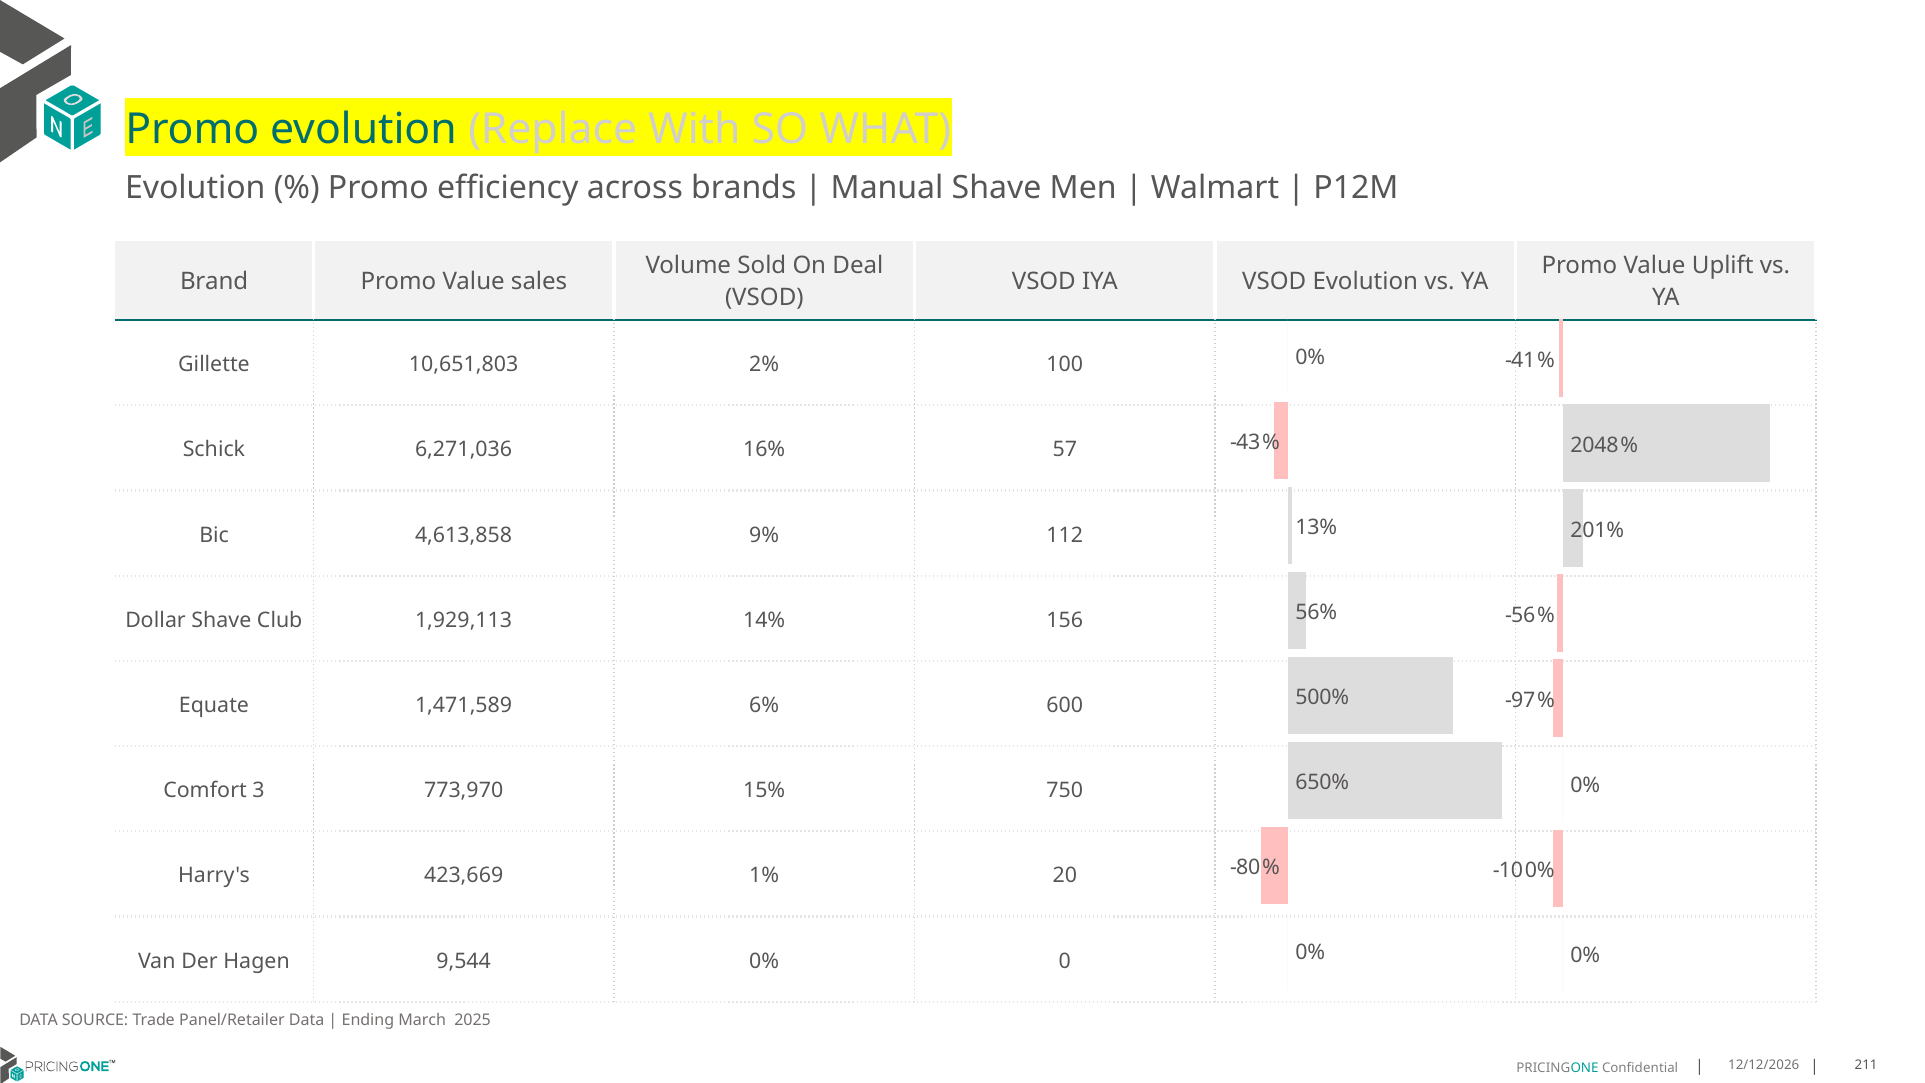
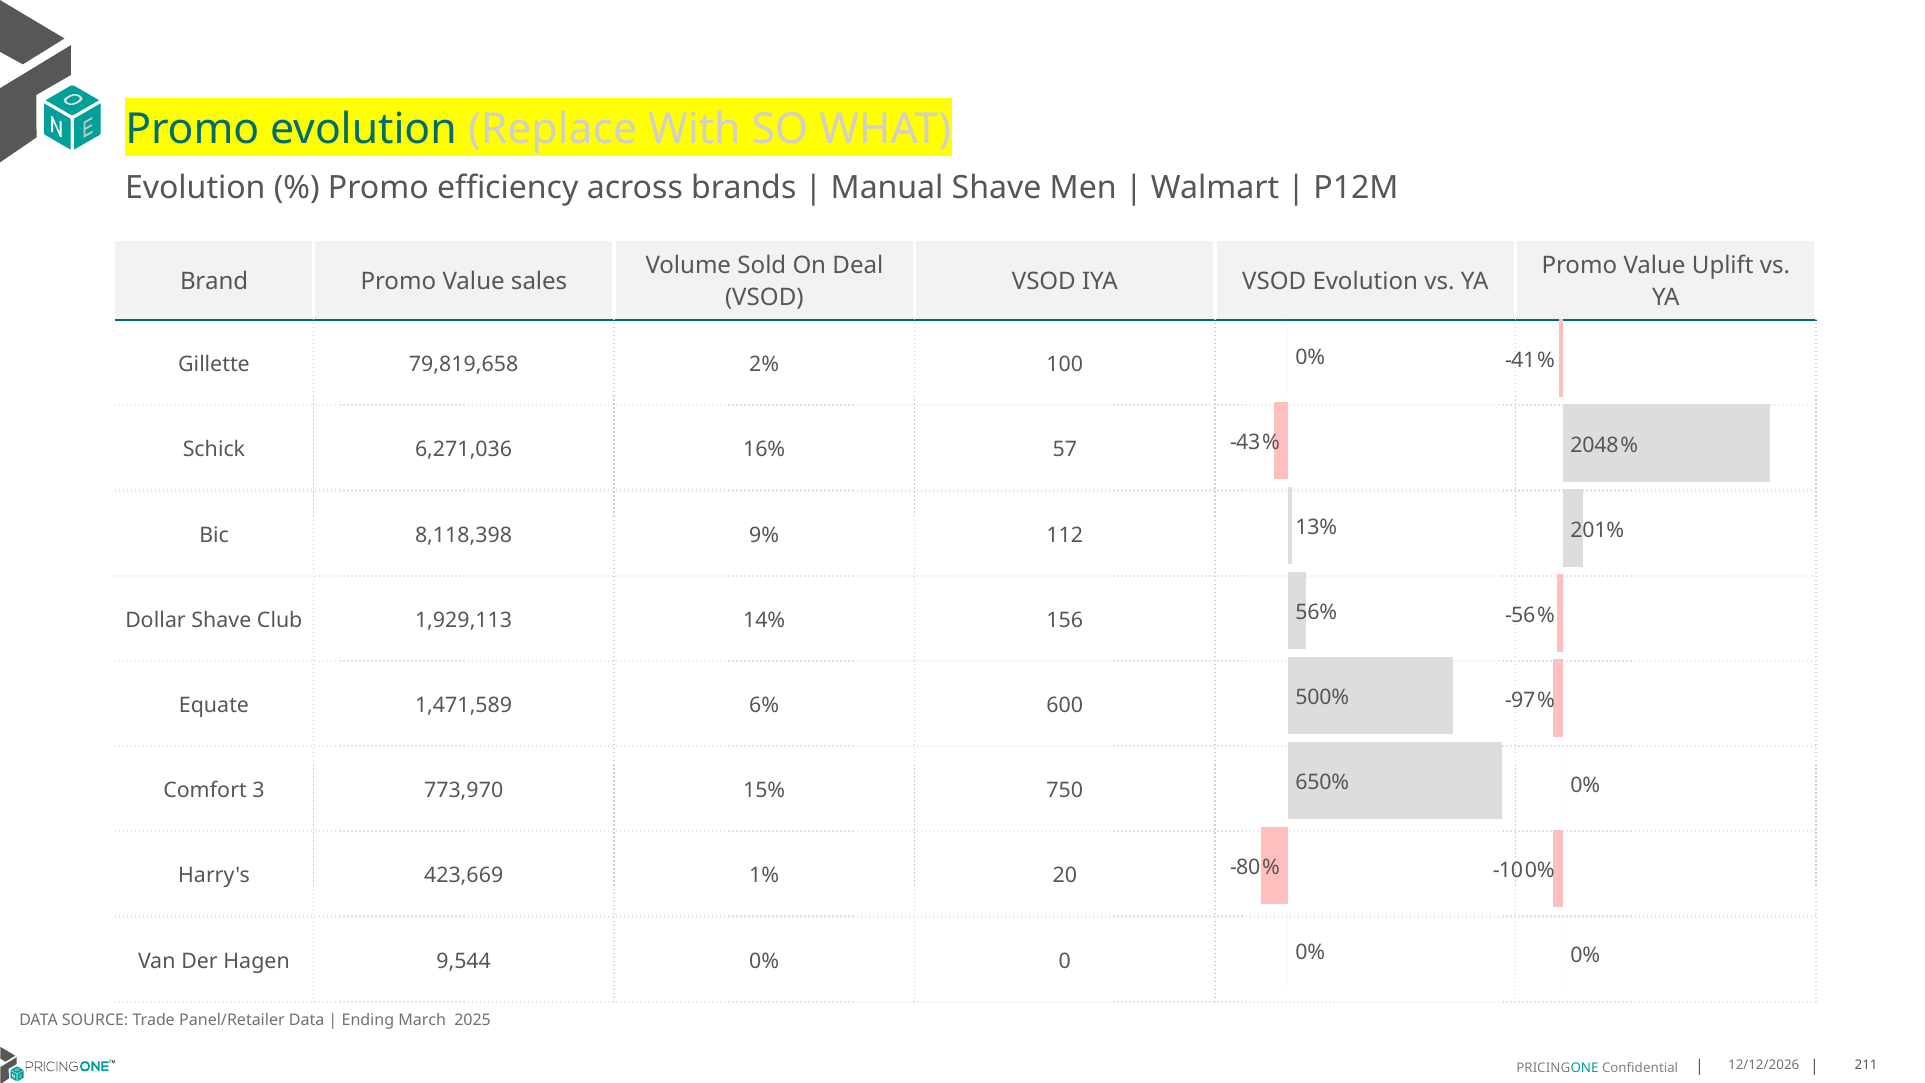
10,651,803: 10,651,803 -> 79,819,658
4,613,858: 4,613,858 -> 8,118,398
